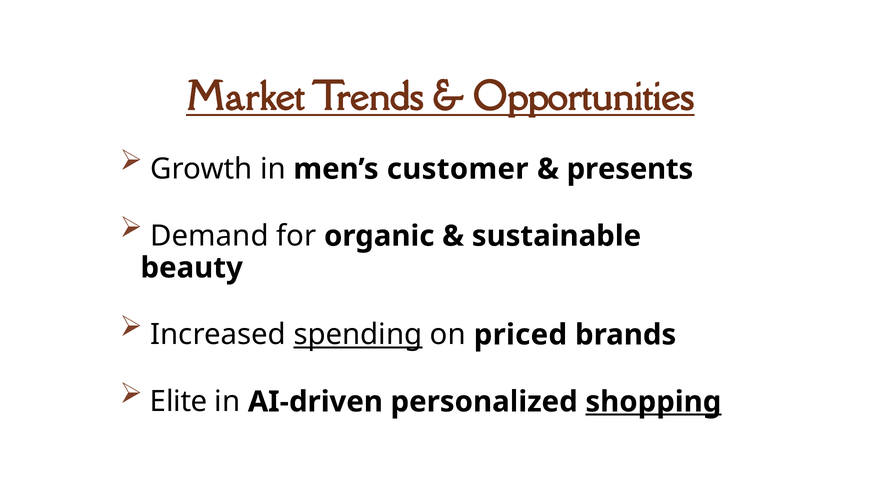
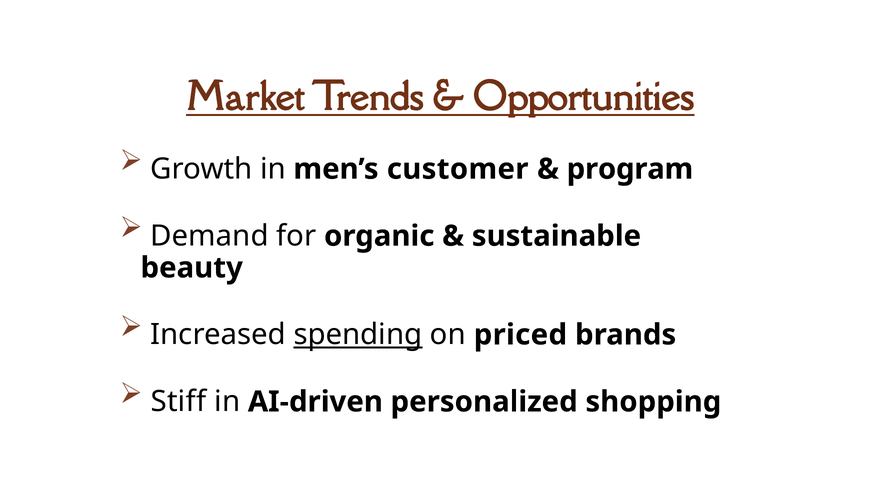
presents: presents -> program
Elite: Elite -> Stiff
shopping underline: present -> none
